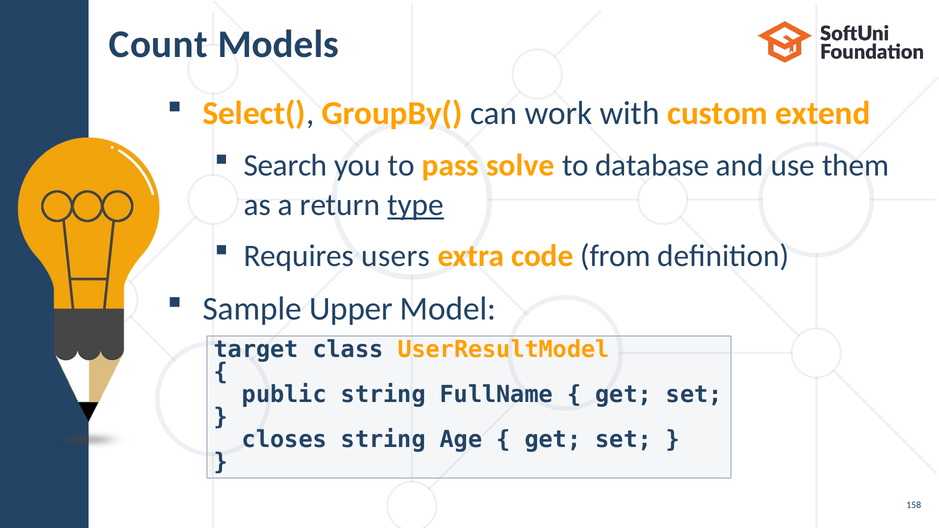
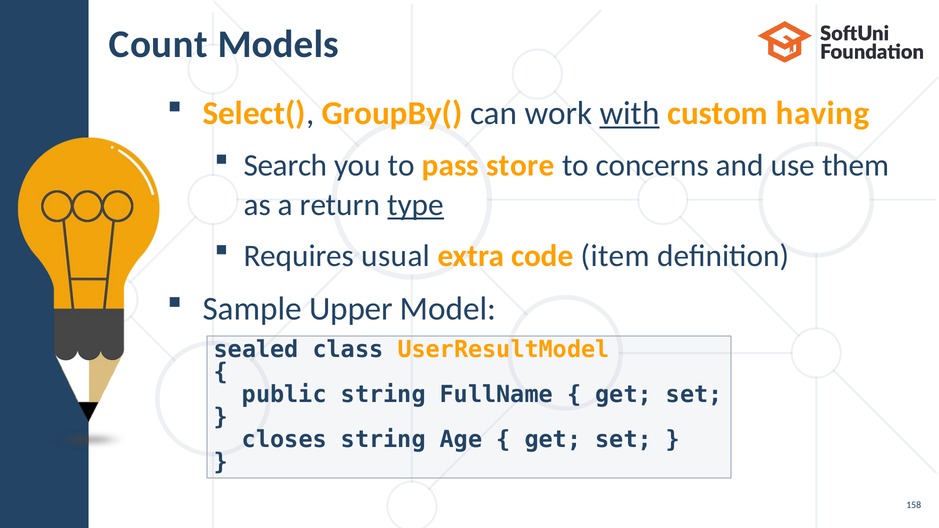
with underline: none -> present
extend: extend -> having
solve: solve -> store
database: database -> concerns
users: users -> usual
from: from -> item
target: target -> sealed
